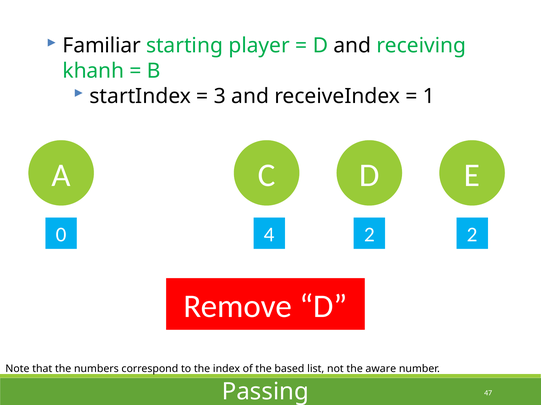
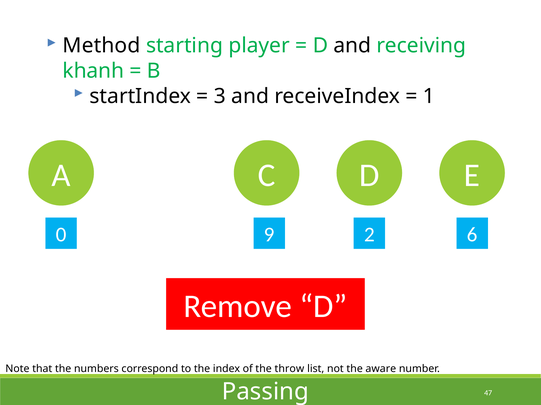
Familiar: Familiar -> Method
4: 4 -> 9
2 2: 2 -> 6
based: based -> throw
